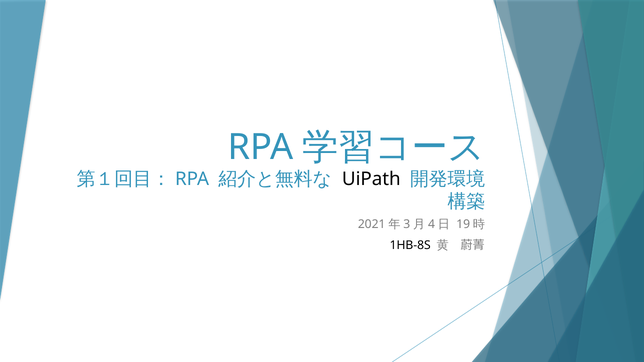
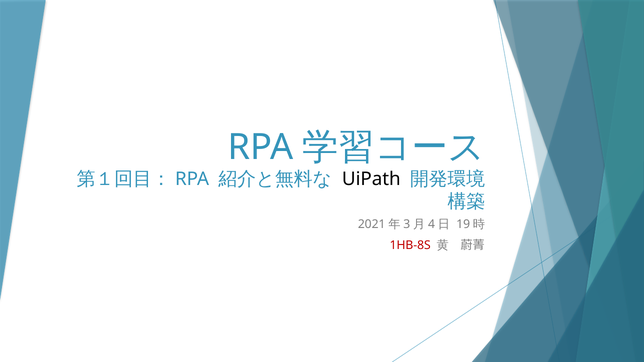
1HB-8S colour: black -> red
